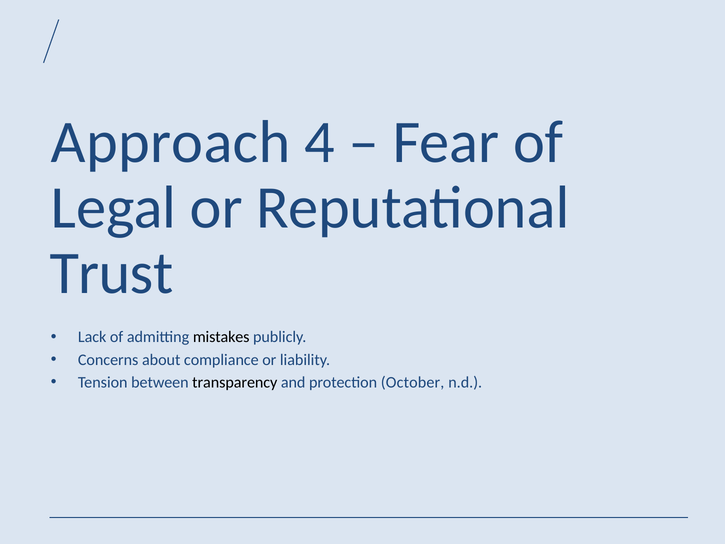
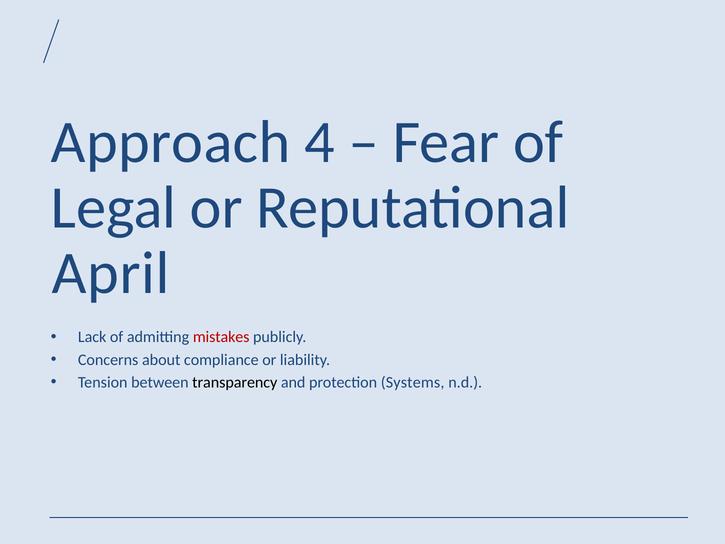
Trust: Trust -> April
mistakes colour: black -> red
October: October -> Systems
